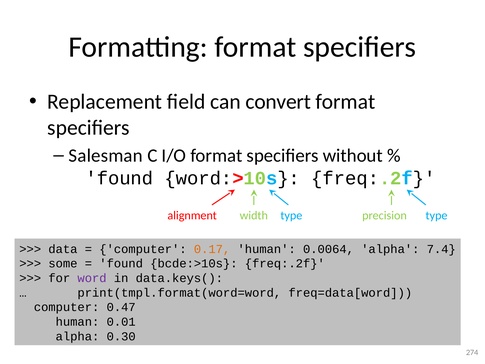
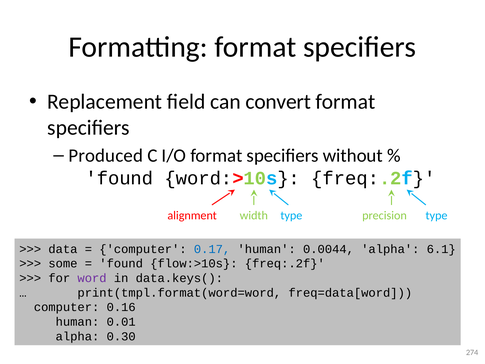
Salesman: Salesman -> Produced
0.17 colour: orange -> blue
0.0064: 0.0064 -> 0.0044
7.4: 7.4 -> 6.1
bcde:>10s: bcde:>10s -> flow:>10s
0.47: 0.47 -> 0.16
